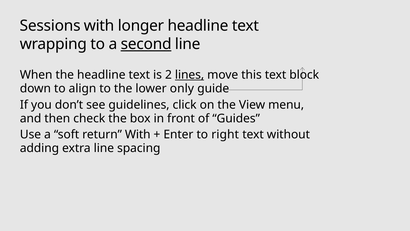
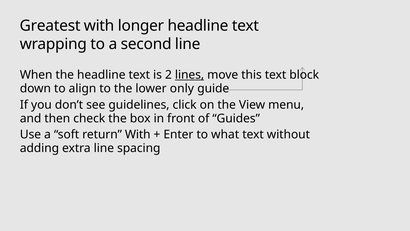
Sessions: Sessions -> Greatest
second underline: present -> none
right: right -> what
